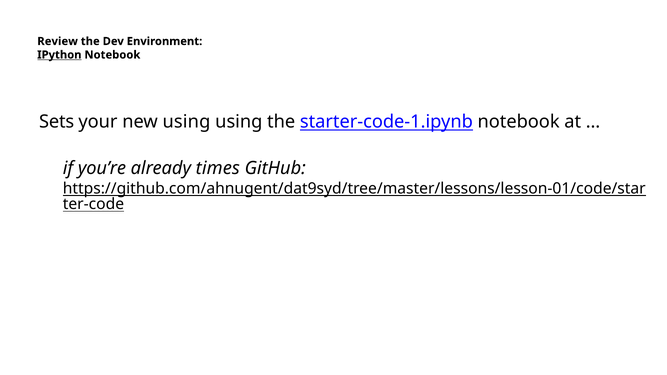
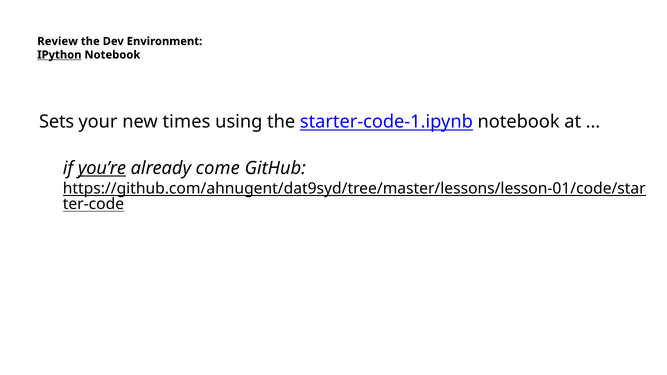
new using: using -> times
you’re underline: none -> present
times: times -> come
